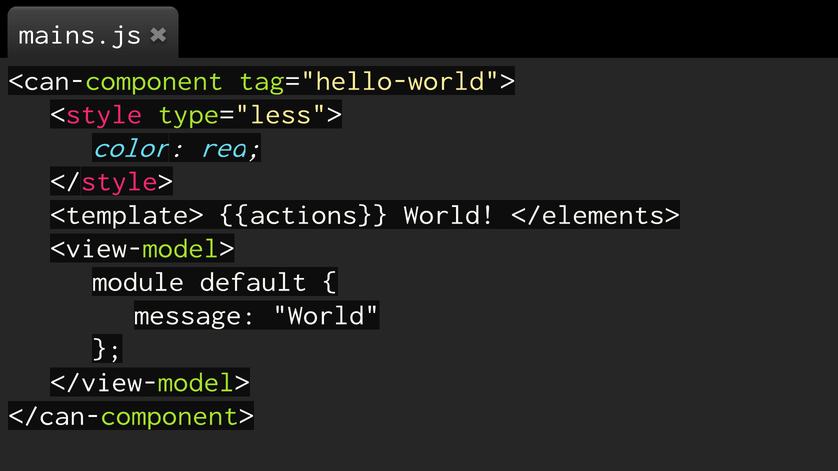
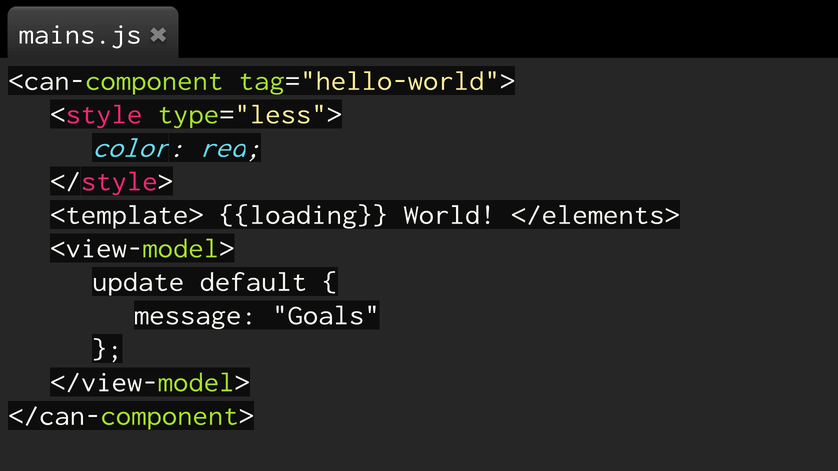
actions: actions -> loading
module: module -> update
message World: World -> Goals
